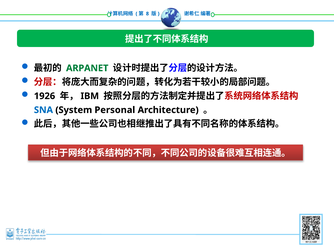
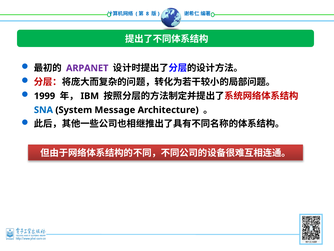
ARPANET colour: green -> purple
1926: 1926 -> 1999
Personal: Personal -> Message
